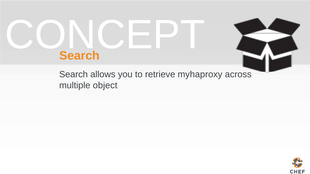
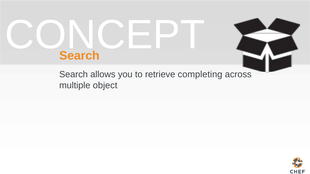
myhaproxy: myhaproxy -> completing
